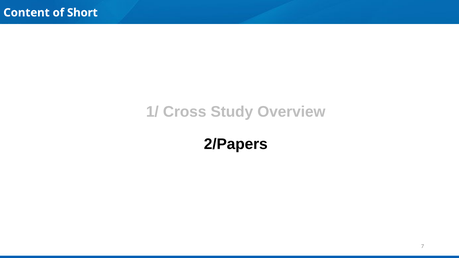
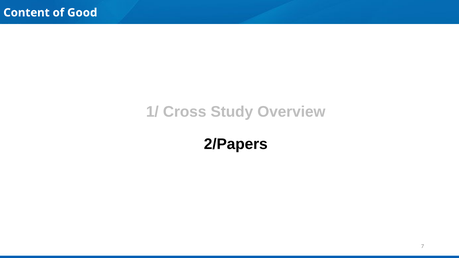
Short: Short -> Good
